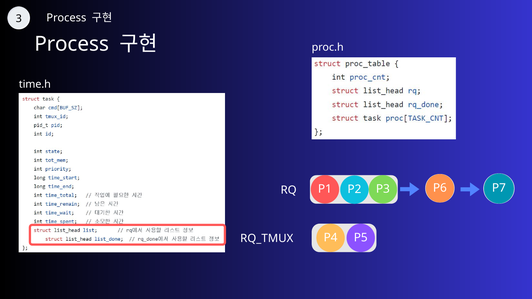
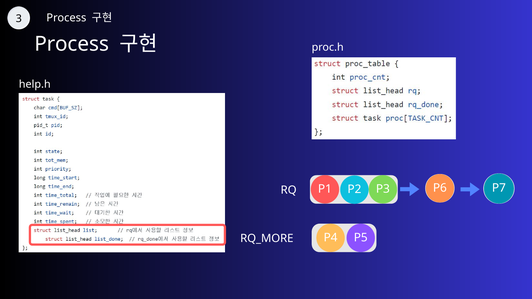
time.h: time.h -> help.h
RQ_TMUX: RQ_TMUX -> RQ_MORE
